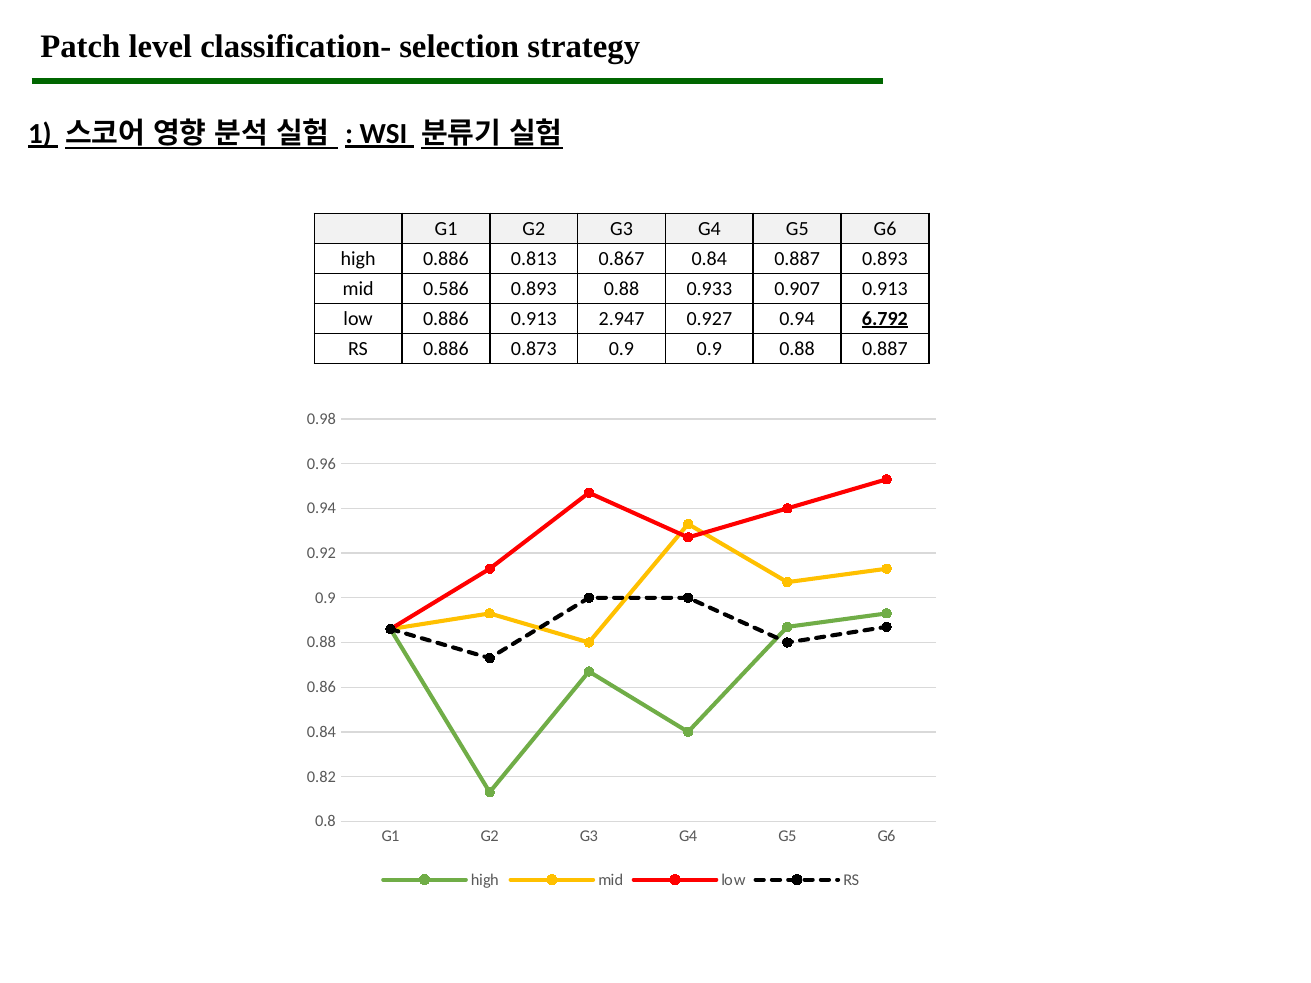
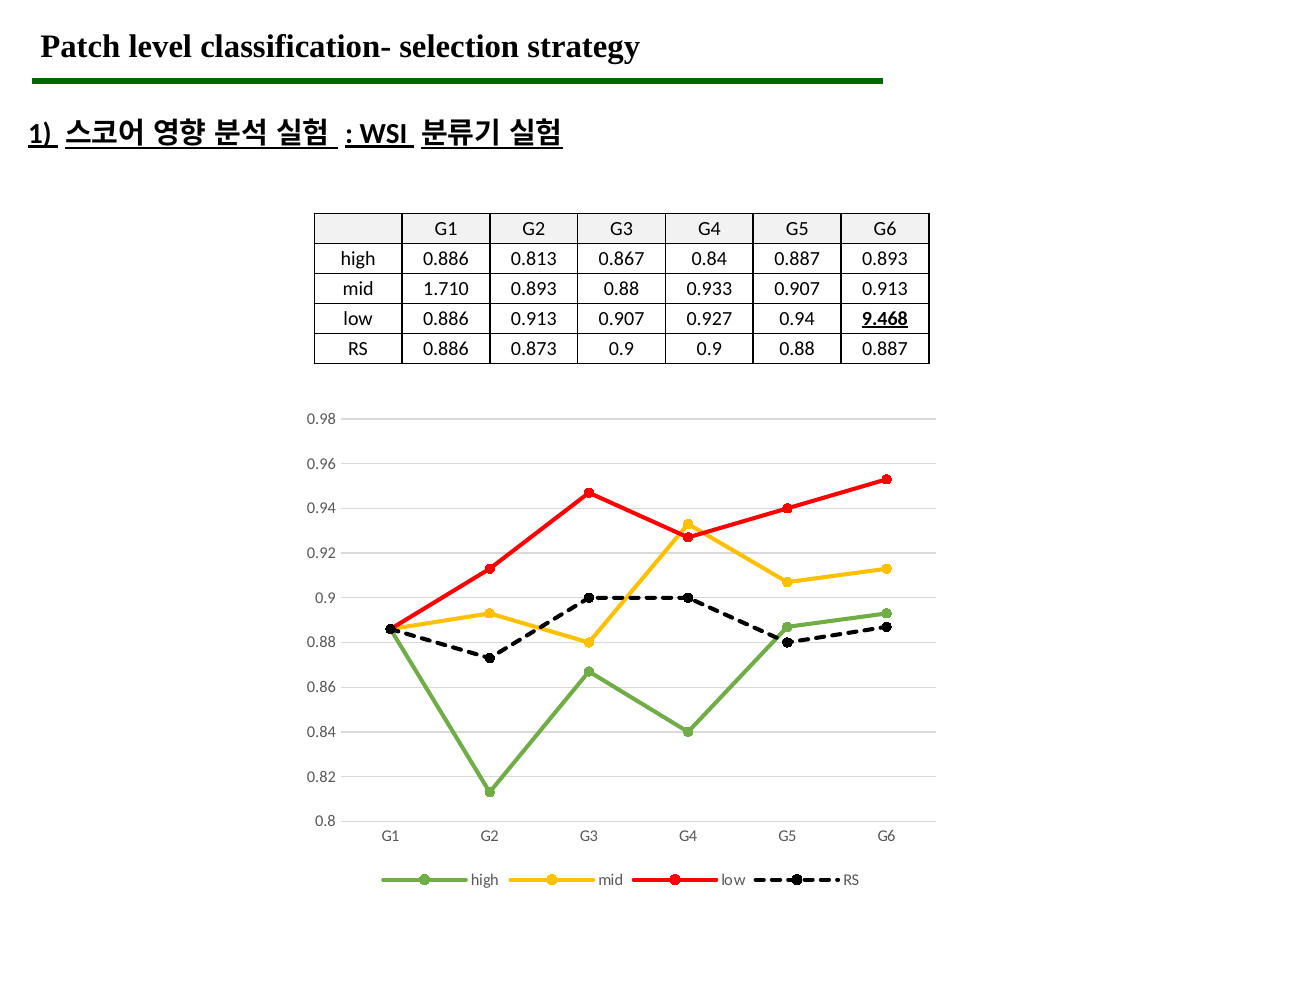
0.586: 0.586 -> 1.710
0.913 2.947: 2.947 -> 0.907
6.792: 6.792 -> 9.468
